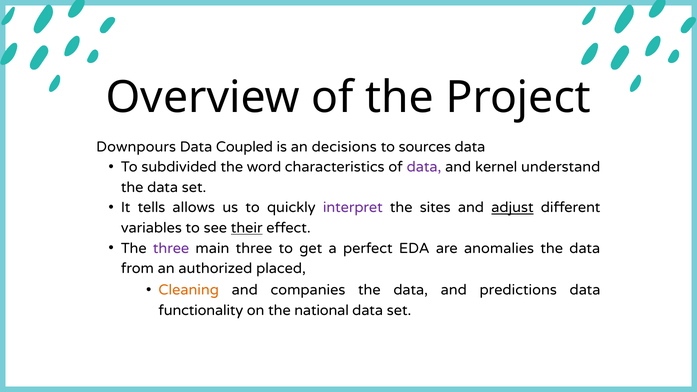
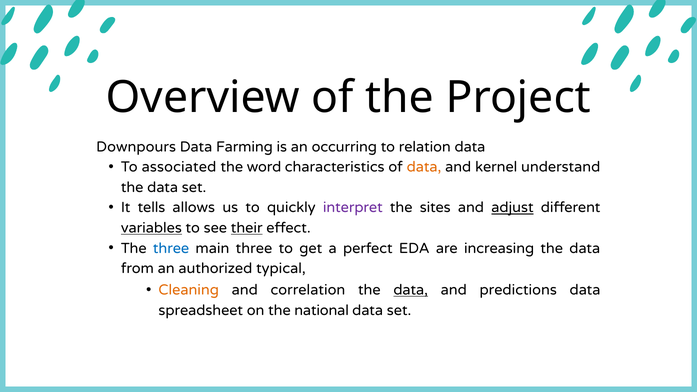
Coupled: Coupled -> Farming
decisions: decisions -> occurring
sources: sources -> relation
subdivided: subdivided -> associated
data at (424, 167) colour: purple -> orange
variables underline: none -> present
three at (171, 248) colour: purple -> blue
anomalies: anomalies -> increasing
placed: placed -> typical
companies: companies -> correlation
data at (411, 290) underline: none -> present
functionality: functionality -> spreadsheet
